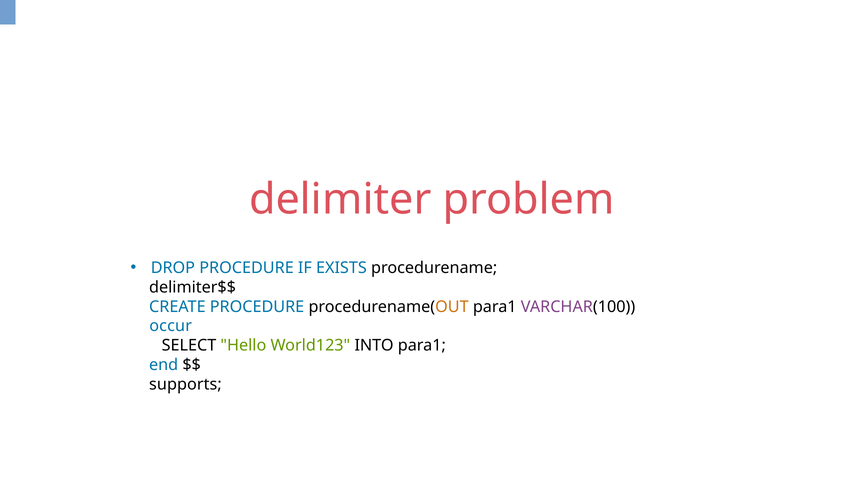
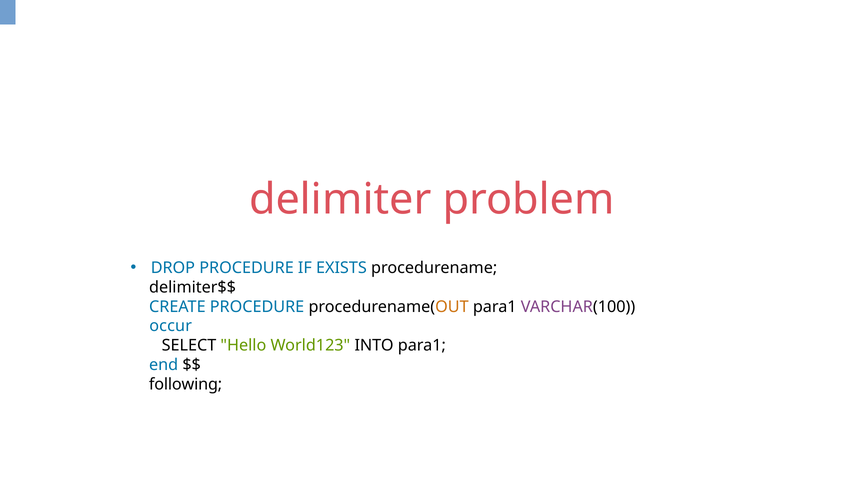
supports: supports -> following
